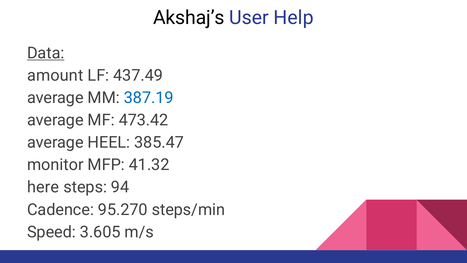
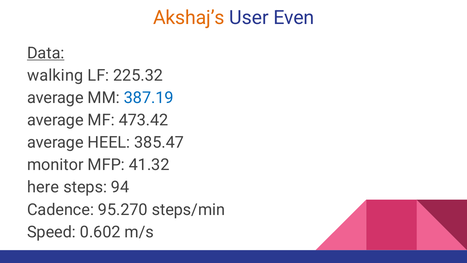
Akshaj’s colour: black -> orange
Help: Help -> Even
amount: amount -> walking
437.49: 437.49 -> 225.32
3.605: 3.605 -> 0.602
